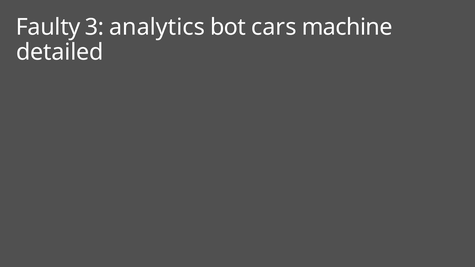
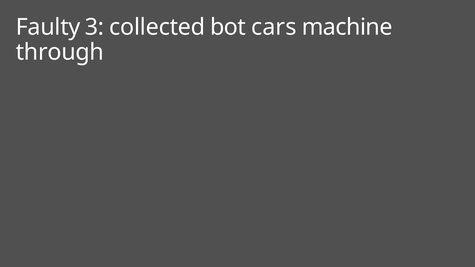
analytics: analytics -> collected
detailed: detailed -> through
